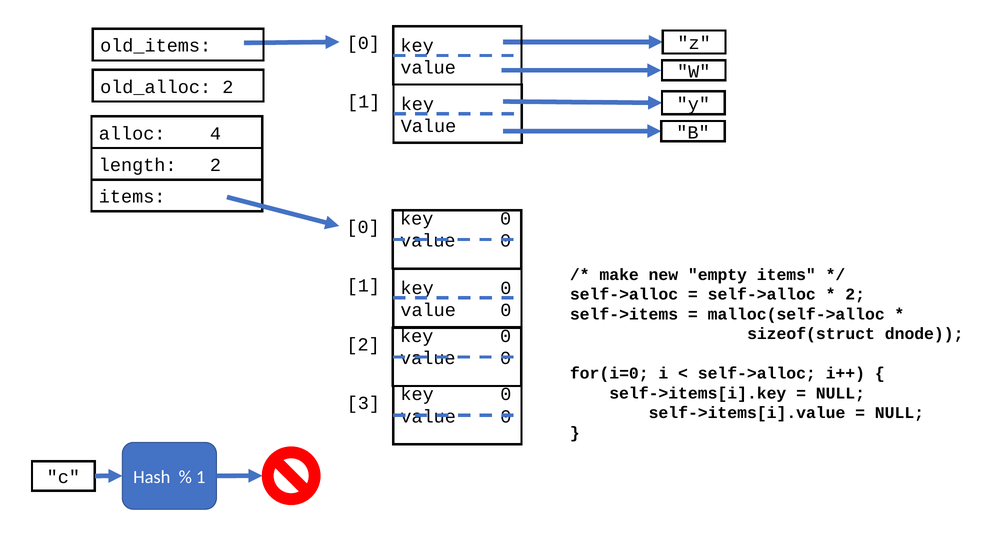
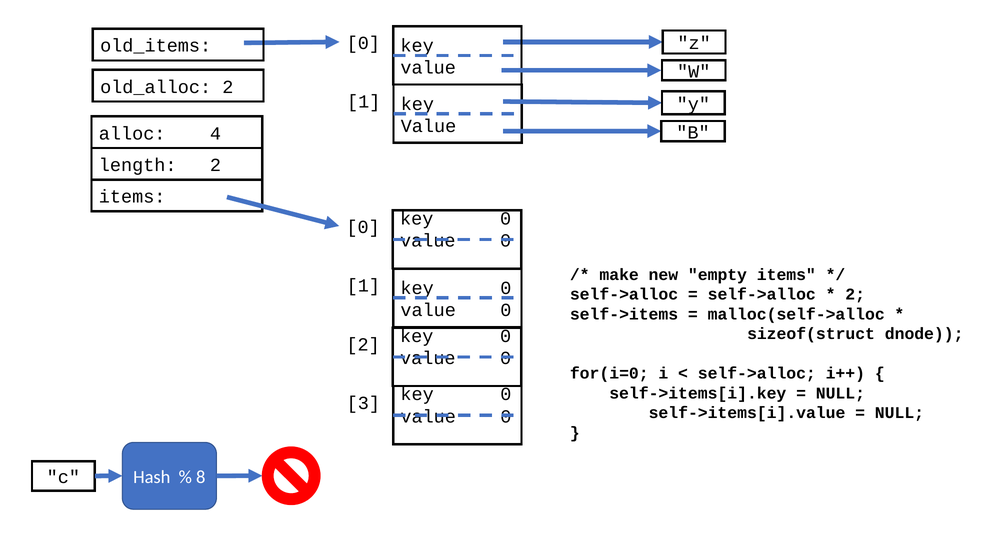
1 at (201, 477): 1 -> 8
